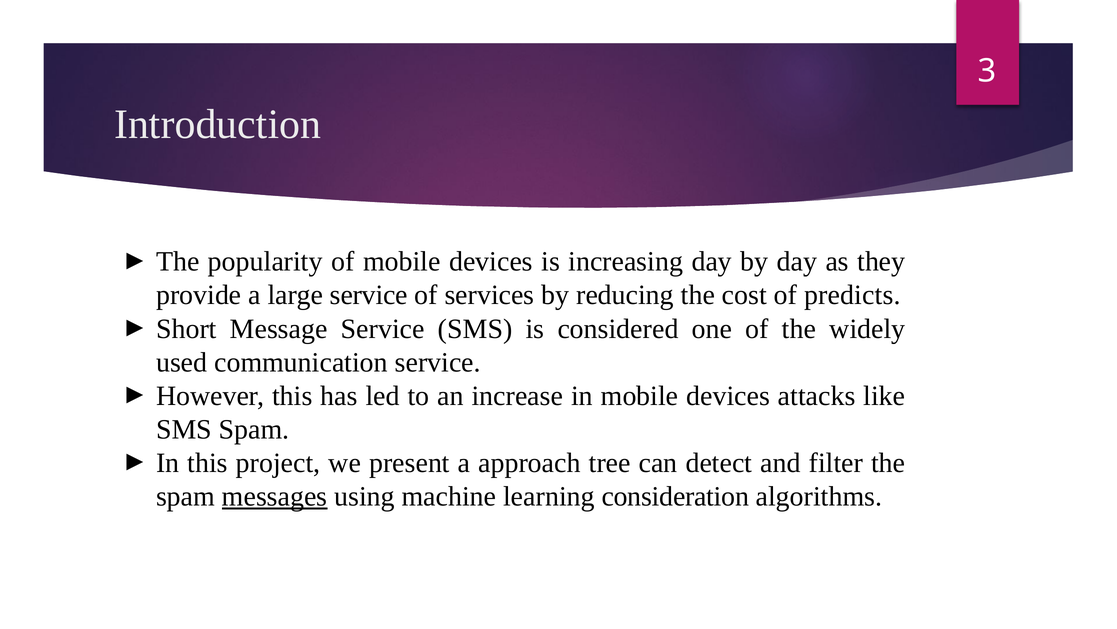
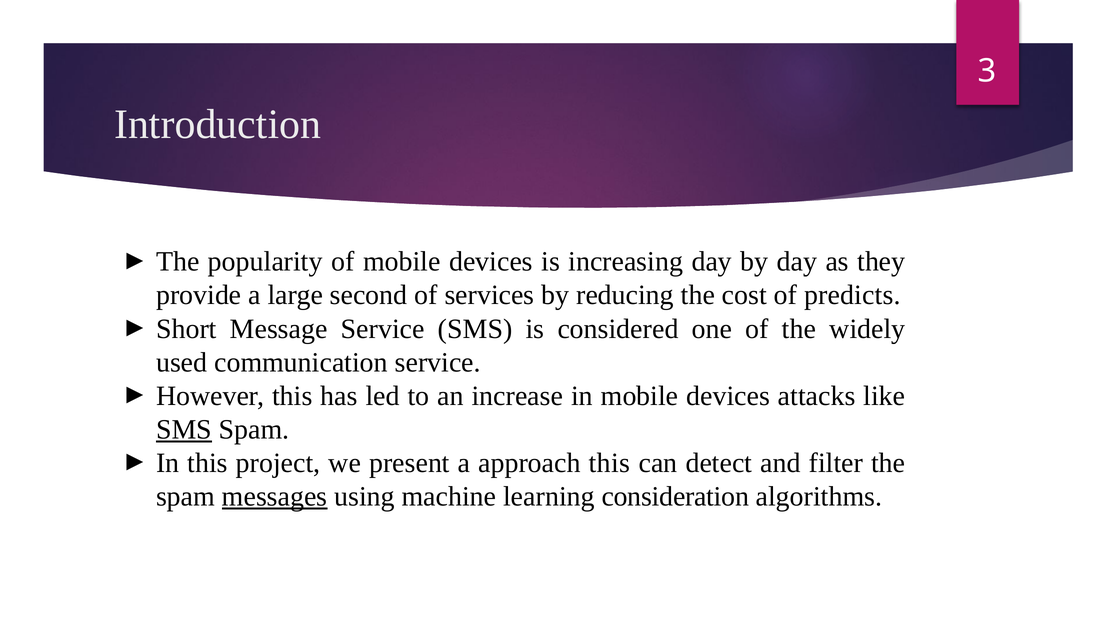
large service: service -> second
SMS at (184, 429) underline: none -> present
approach tree: tree -> this
